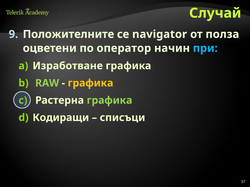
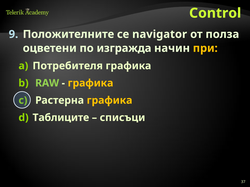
Случай: Случай -> Control
оператор: оператор -> изгражда
при colour: light blue -> yellow
Изработване: Изработване -> Потребителя
графика at (110, 101) colour: light green -> yellow
Кодиращи: Кодиращи -> Таблиците
